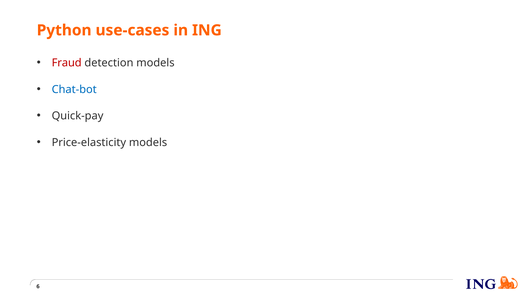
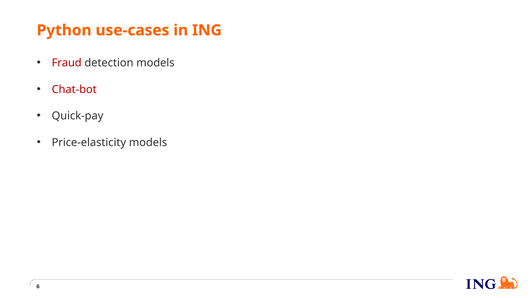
Chat-bot colour: blue -> red
